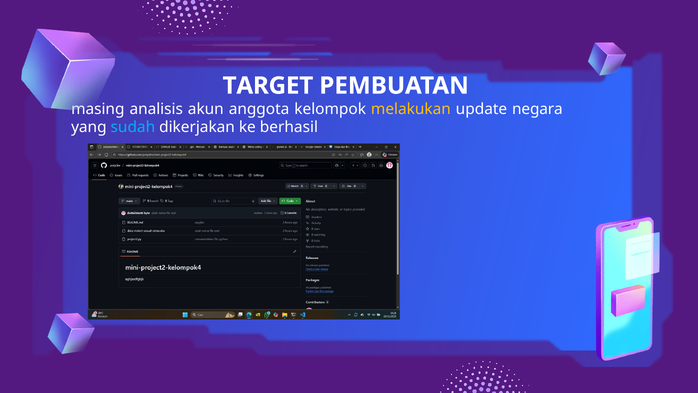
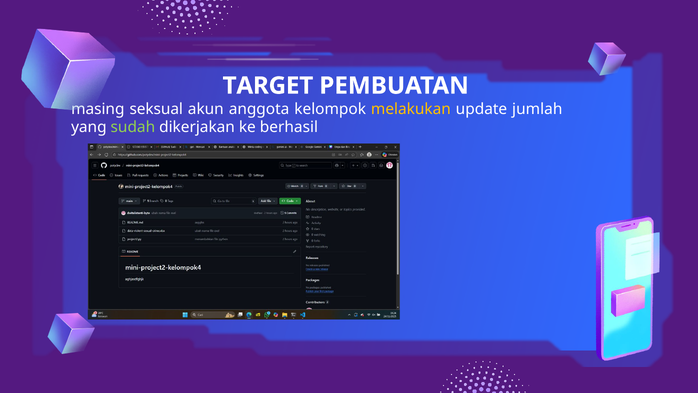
analisis: analisis -> seksual
negara: negara -> jumlah
sudah colour: light blue -> light green
